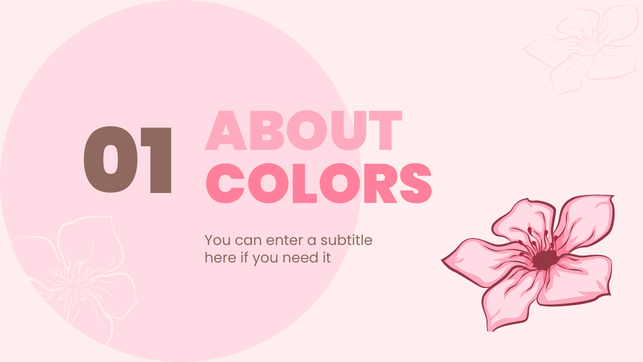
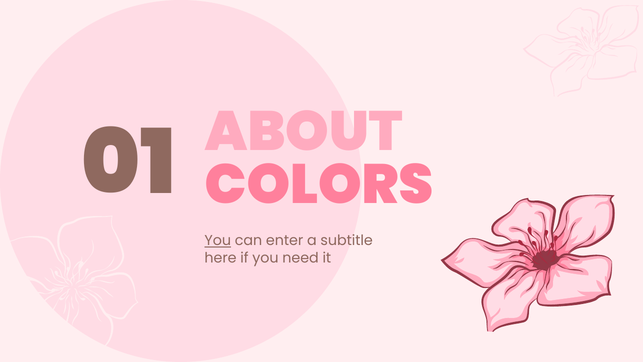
You at (218, 240) underline: none -> present
